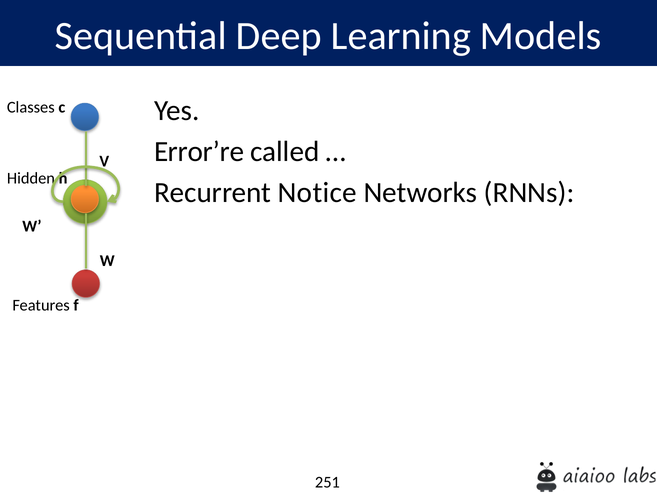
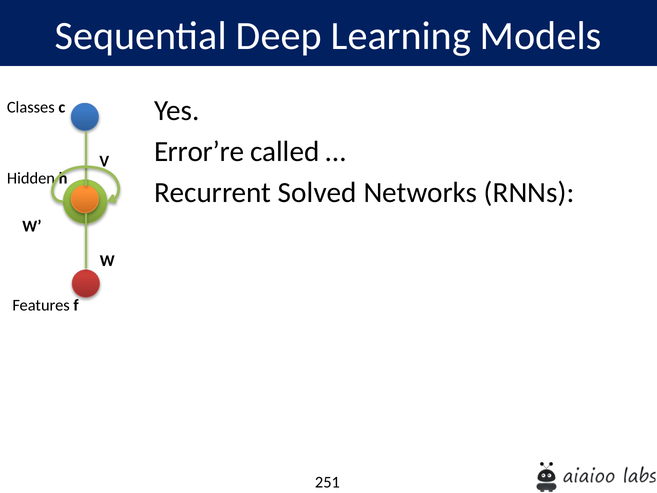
Notice: Notice -> Solved
